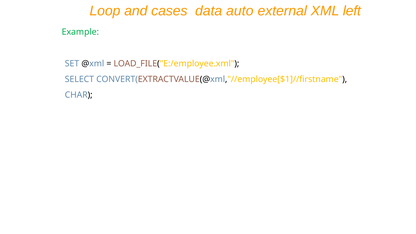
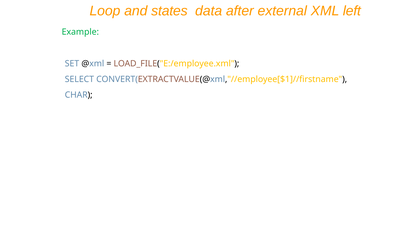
cases: cases -> states
auto: auto -> after
